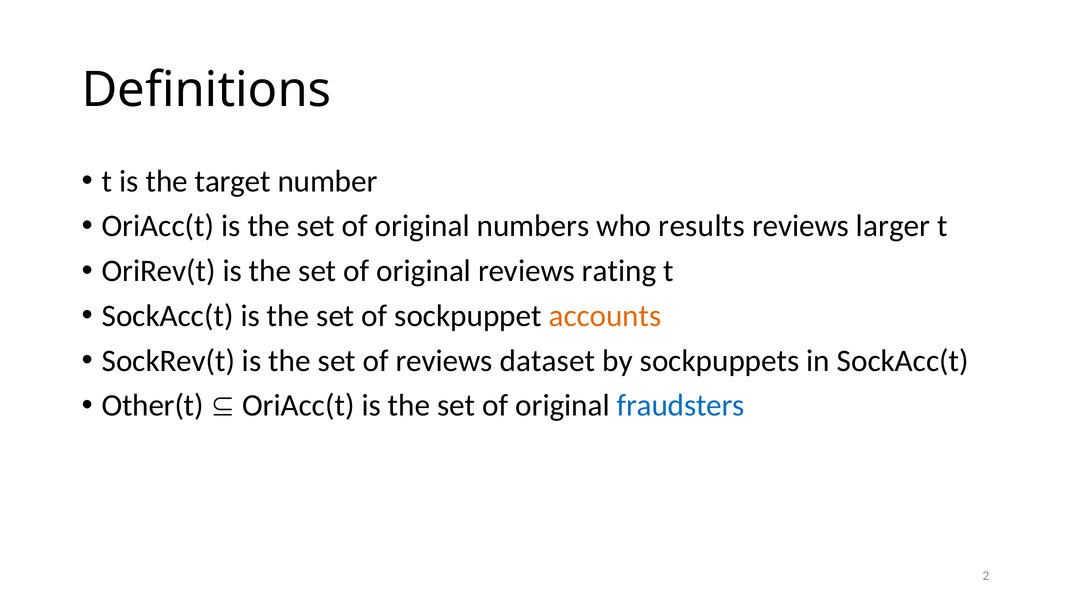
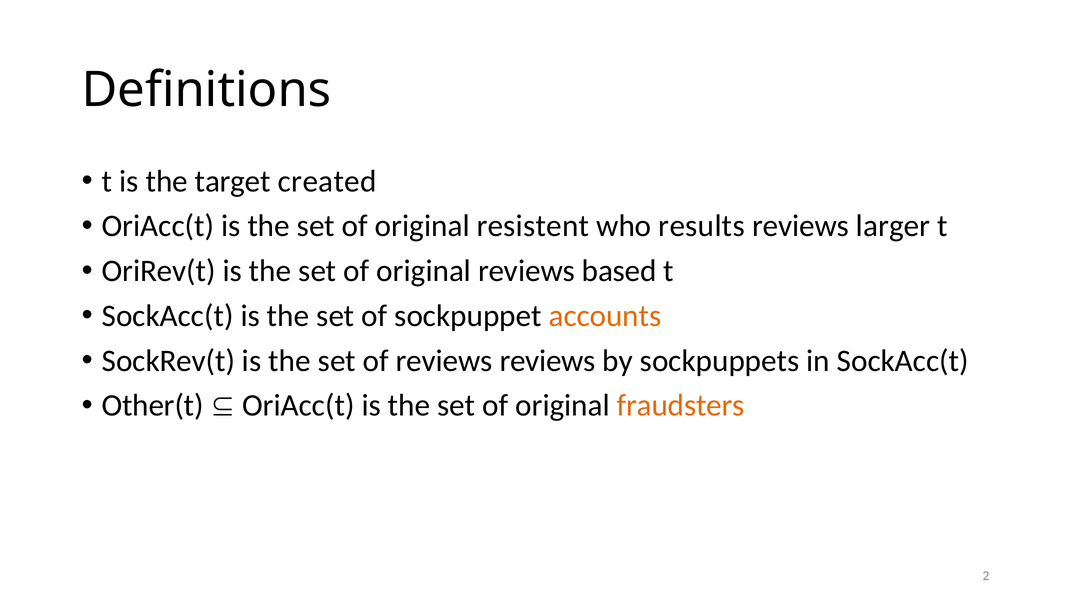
number: number -> created
numbers: numbers -> resistent
rating: rating -> based
reviews dataset: dataset -> reviews
fraudsters colour: blue -> orange
